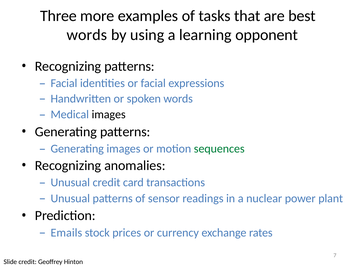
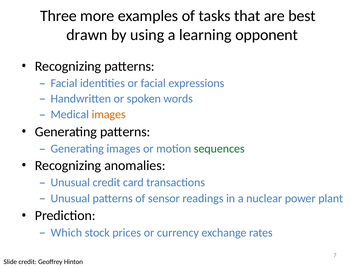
words at (87, 35): words -> drawn
images at (109, 115) colour: black -> orange
Emails: Emails -> Which
